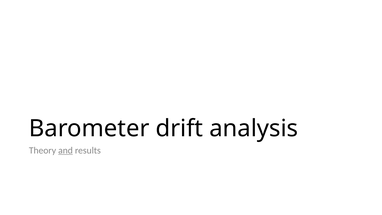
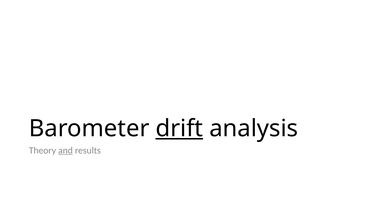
drift underline: none -> present
